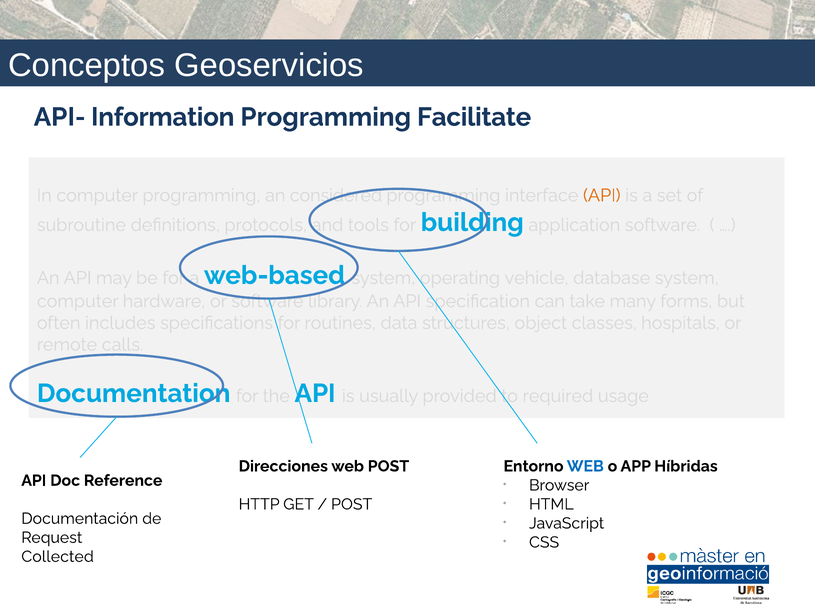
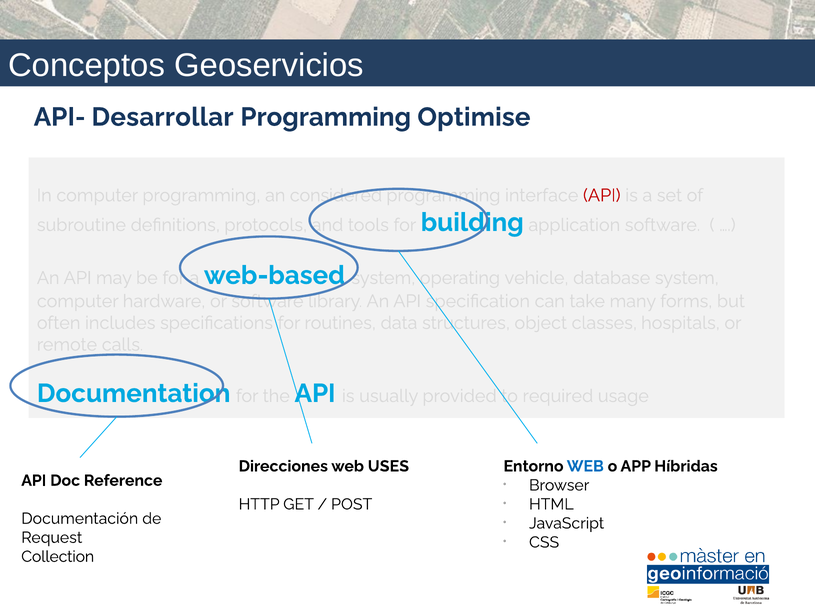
Information: Information -> Desarrollar
Facilitate: Facilitate -> Optimise
API at (602, 195) colour: orange -> red
web POST: POST -> USES
Collected: Collected -> Collection
